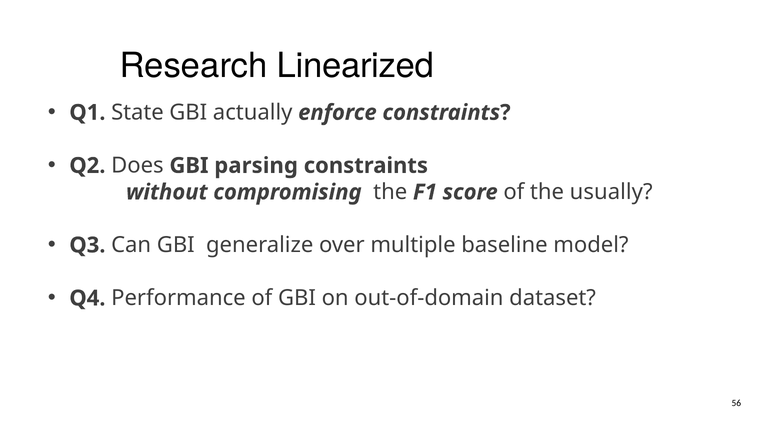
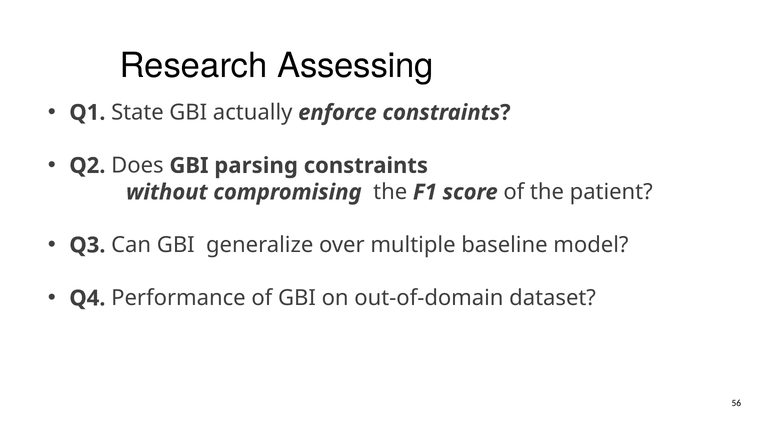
Linearized: Linearized -> Assessing
usually: usually -> patient
